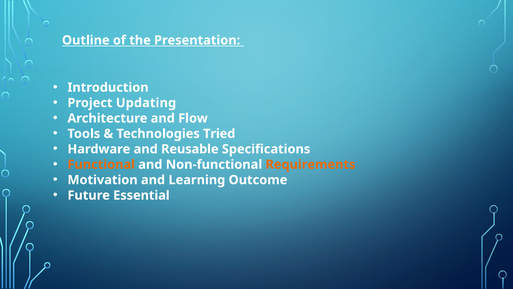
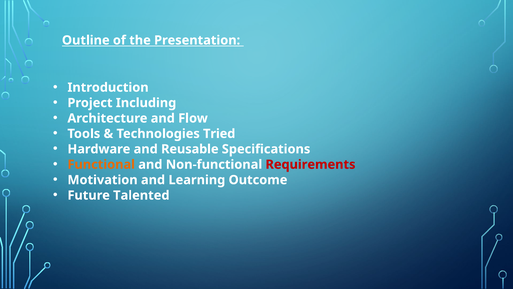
Updating: Updating -> Including
Requirements colour: orange -> red
Essential: Essential -> Talented
